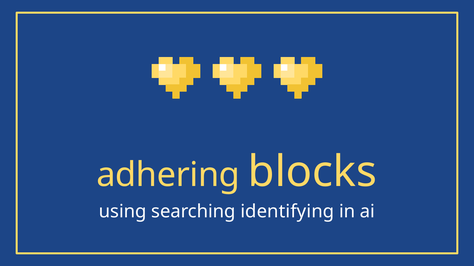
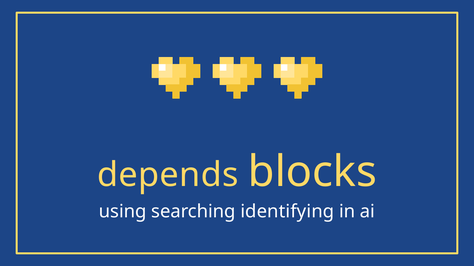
adhering: adhering -> depends
